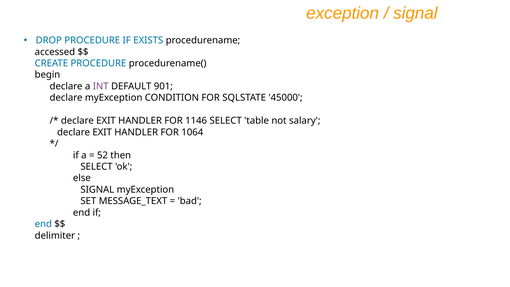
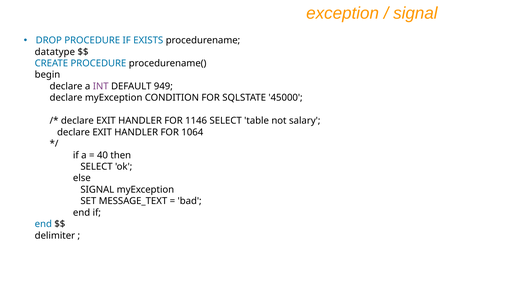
accessed: accessed -> datatype
901: 901 -> 949
52: 52 -> 40
